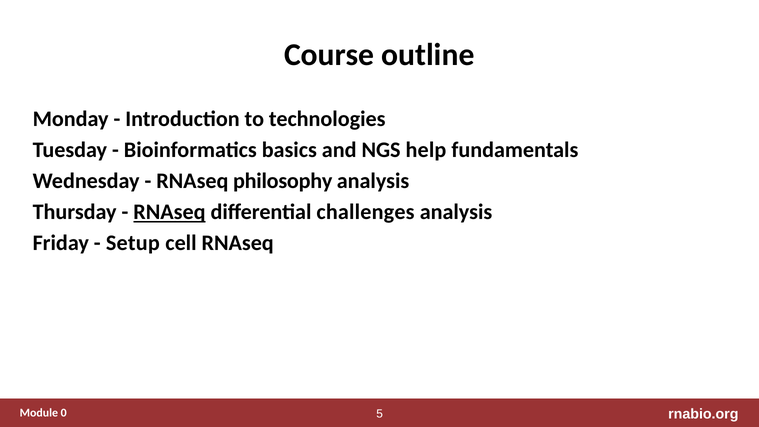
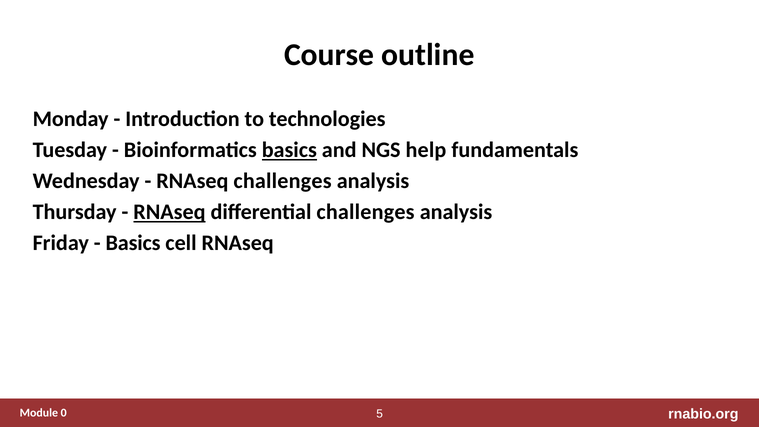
basics at (289, 150) underline: none -> present
RNAseq philosophy: philosophy -> challenges
Setup at (133, 243): Setup -> Basics
